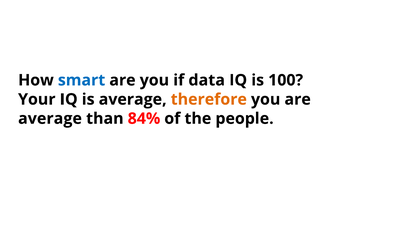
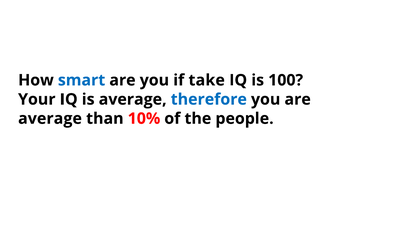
data: data -> take
therefore colour: orange -> blue
84%: 84% -> 10%
